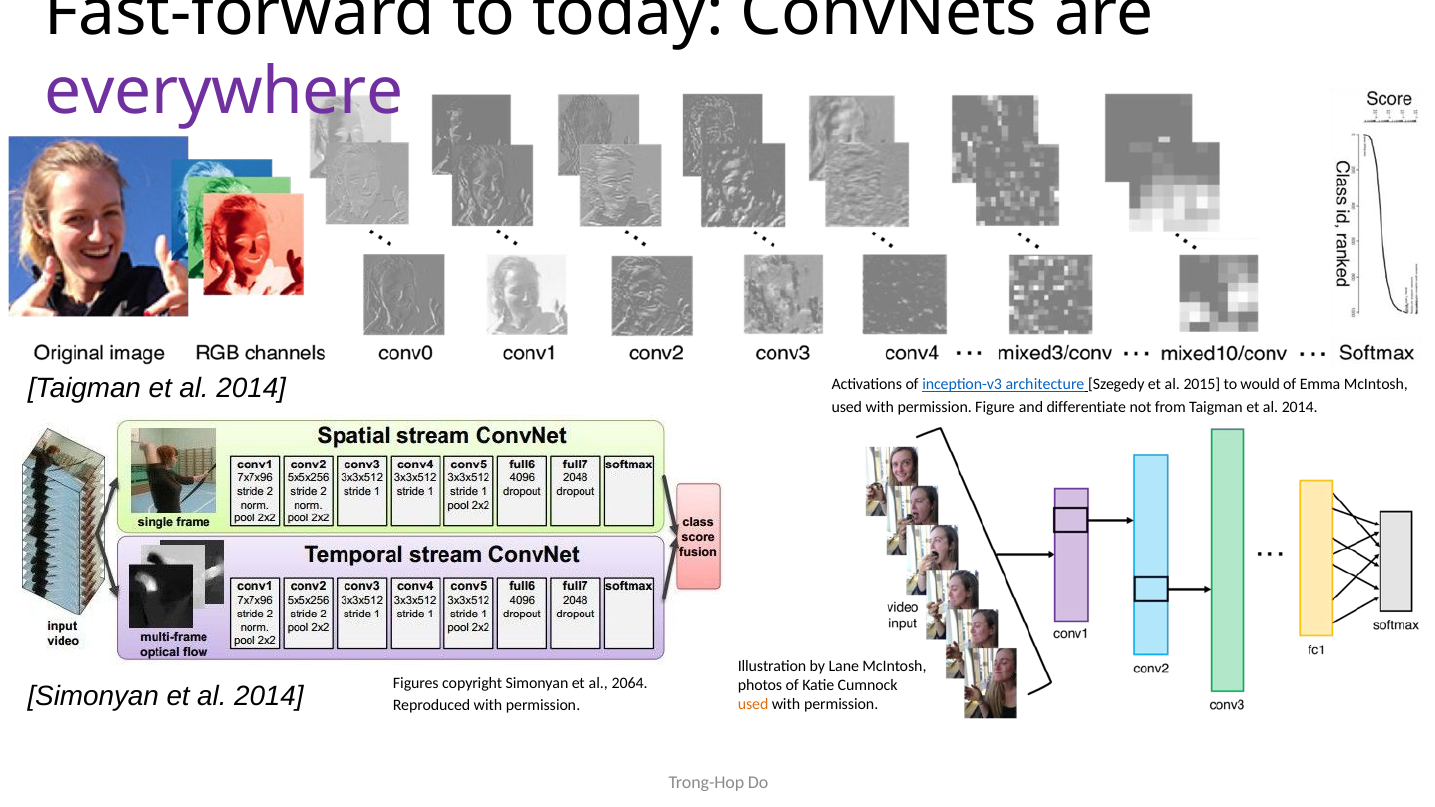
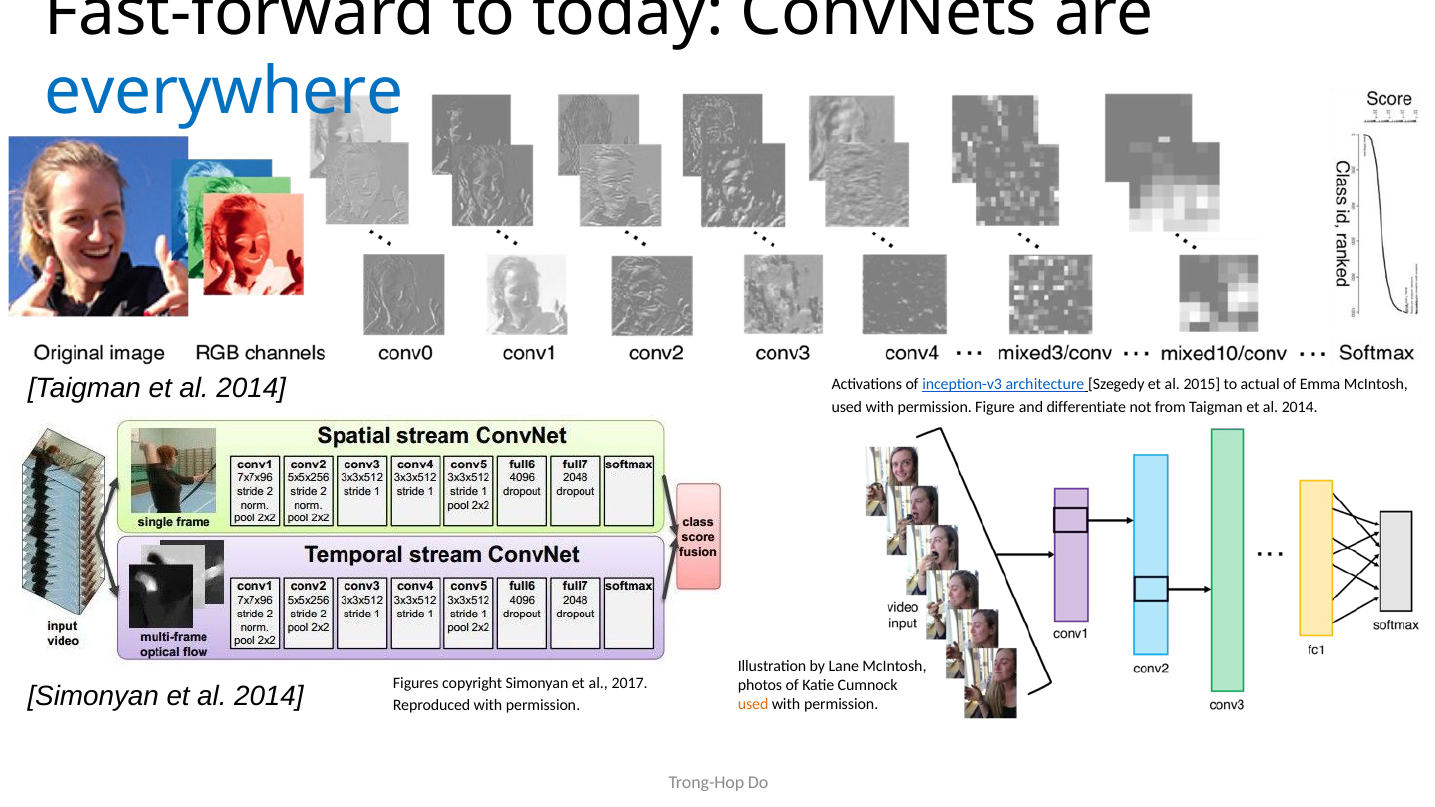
everywhere colour: purple -> blue
would: would -> actual
2064: 2064 -> 2017
